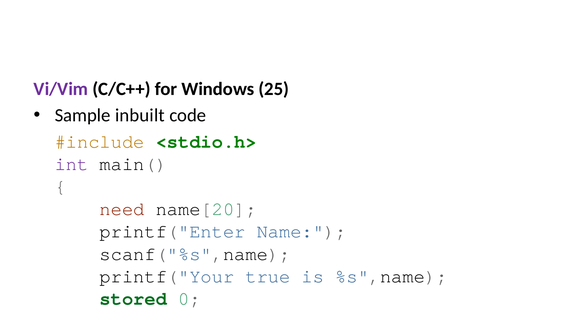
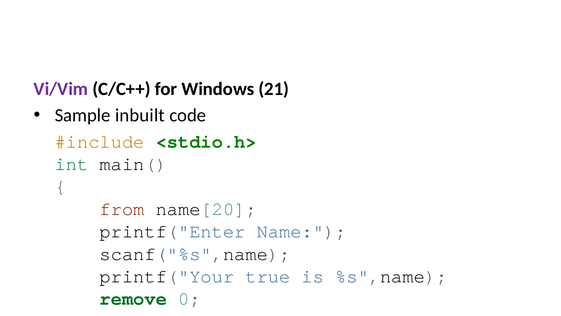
25: 25 -> 21
int colour: purple -> green
need: need -> from
stored: stored -> remove
